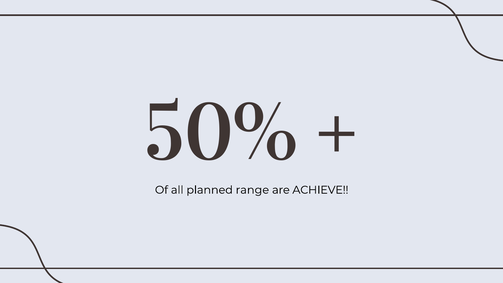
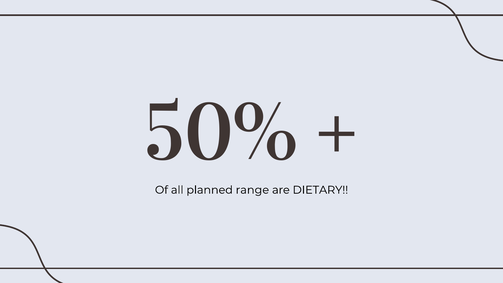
ACHIEVE: ACHIEVE -> DIETARY
